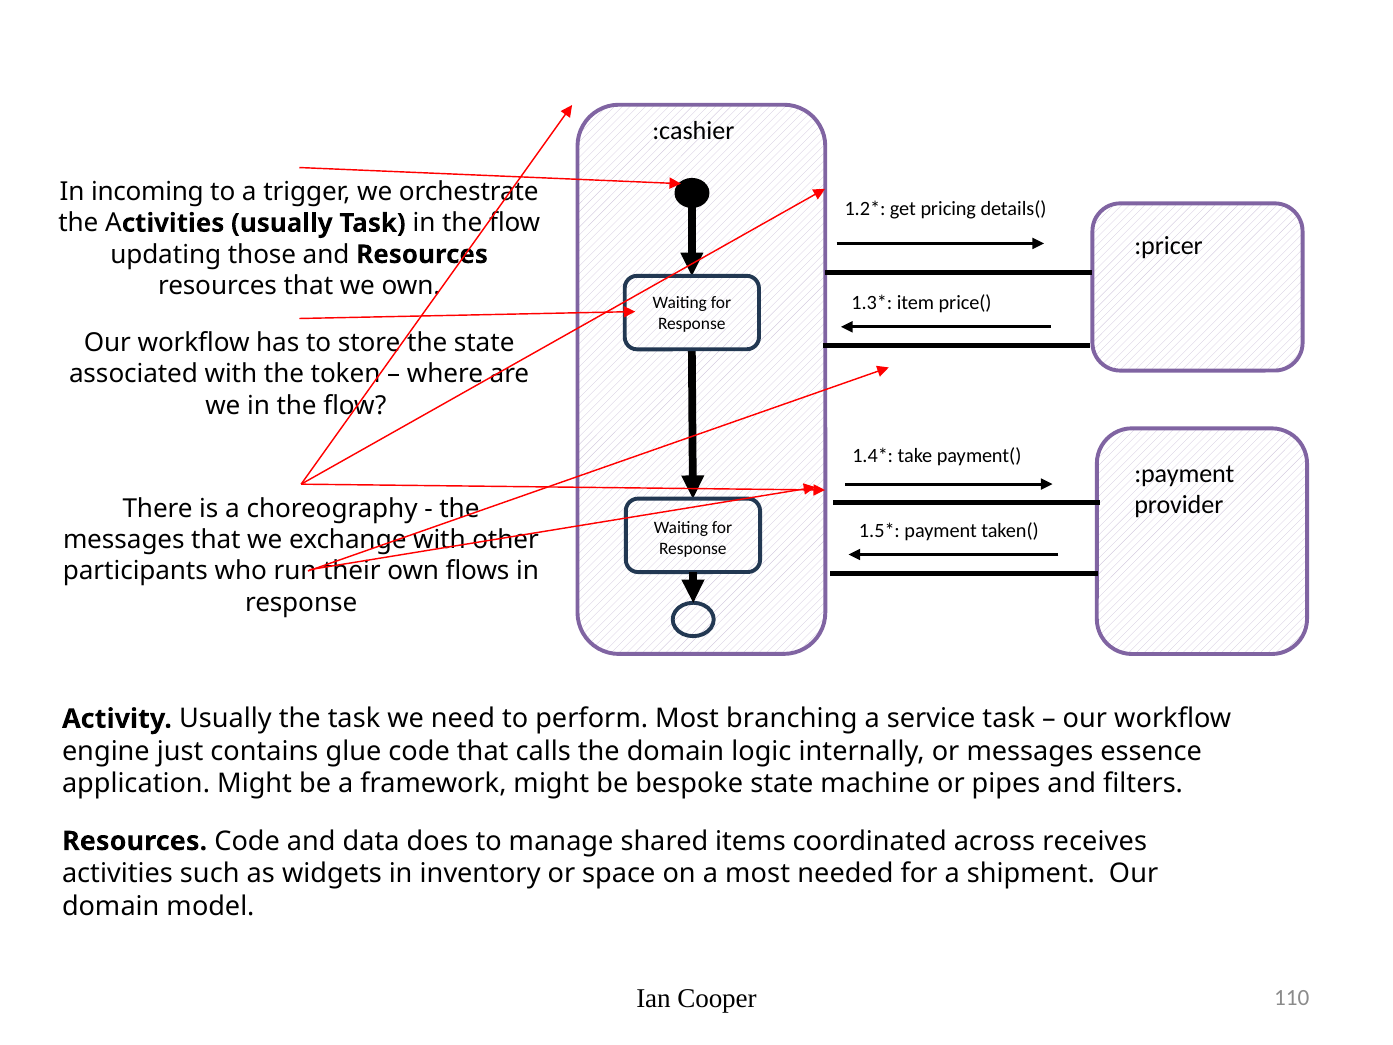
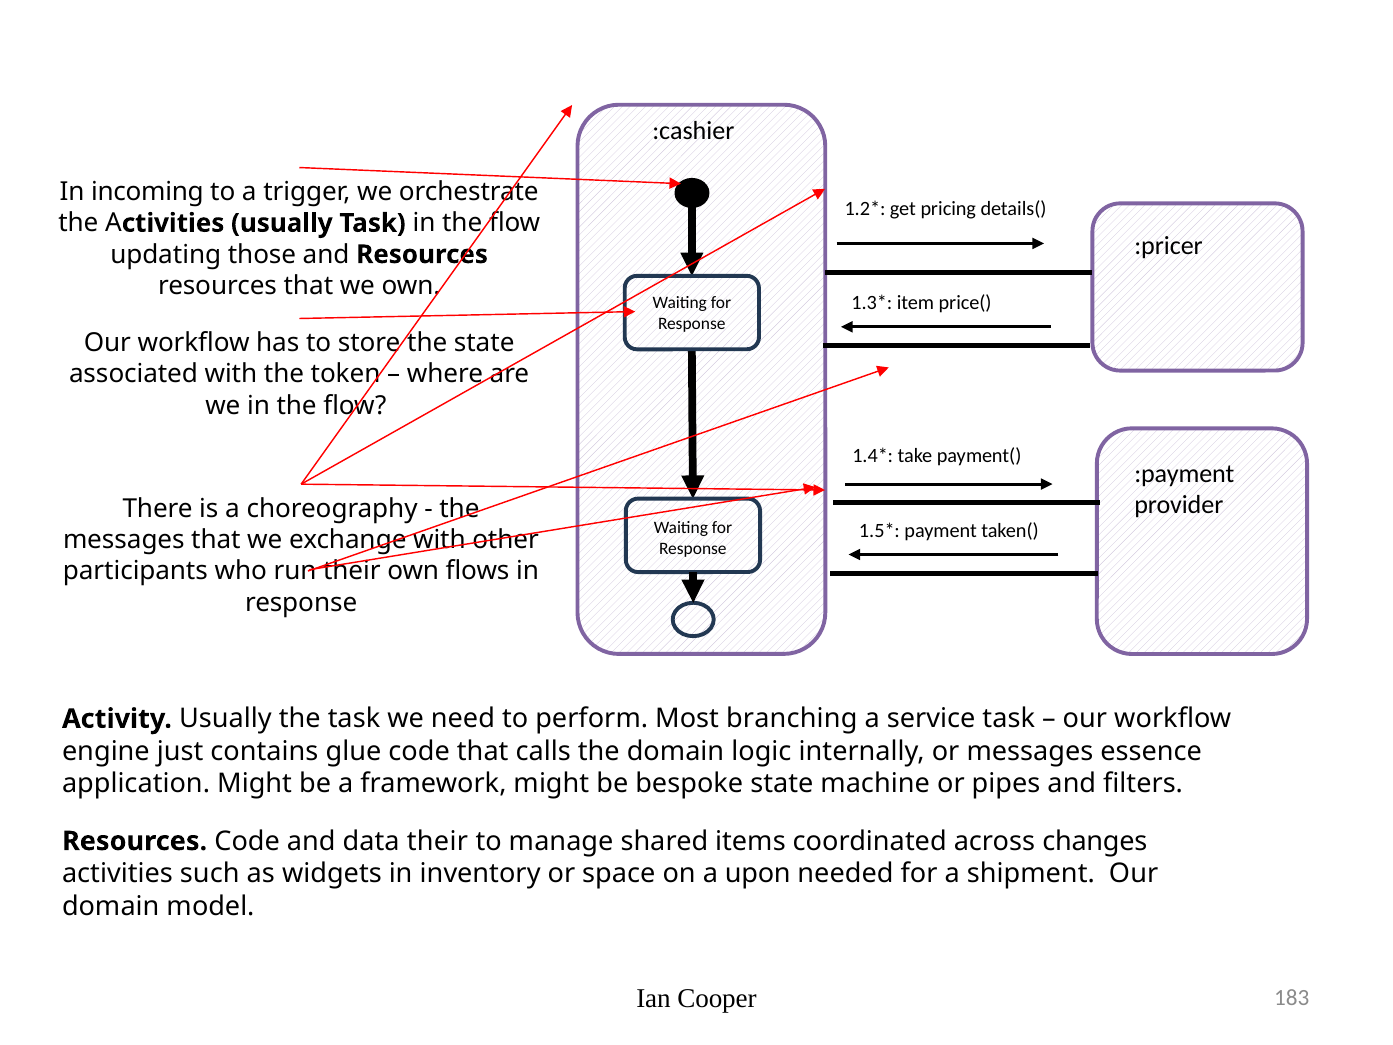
data does: does -> their
receives: receives -> changes
a most: most -> upon
110: 110 -> 183
